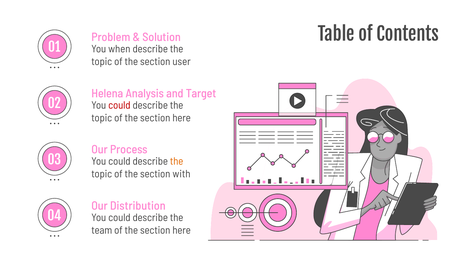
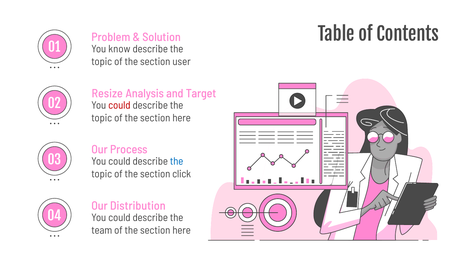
when: when -> know
Helena: Helena -> Resize
the at (177, 161) colour: orange -> blue
with: with -> click
